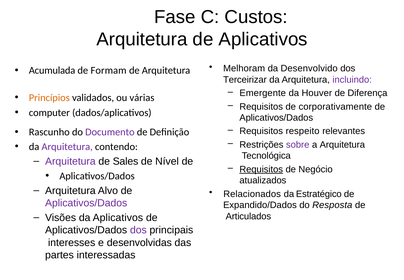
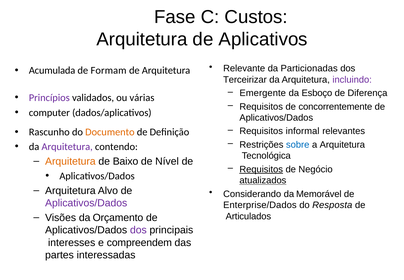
Melhoram: Melhoram -> Relevante
Desenvolvido: Desenvolvido -> Particionadas
Houver: Houver -> Esboço
Princípios colour: orange -> purple
corporativamente: corporativamente -> concorrentemente
respeito: respeito -> informal
Documento colour: purple -> orange
sobre colour: purple -> blue
Arquitetura at (70, 161) colour: purple -> orange
Sales: Sales -> Baixo
atualizados underline: none -> present
Relacionados: Relacionados -> Considerando
Estratégico: Estratégico -> Memorável
Expandido/Dados: Expandido/Dados -> Enterprise/Dados
da Aplicativos: Aplicativos -> Orçamento
desenvolvidas: desenvolvidas -> compreendem
